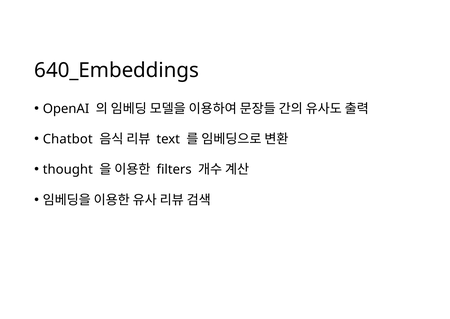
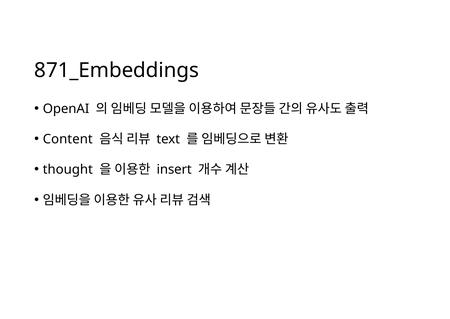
640_Embeddings: 640_Embeddings -> 871_Embeddings
Chatbot: Chatbot -> Content
filters: filters -> insert
